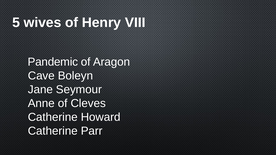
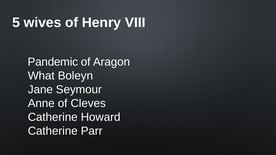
Cave: Cave -> What
